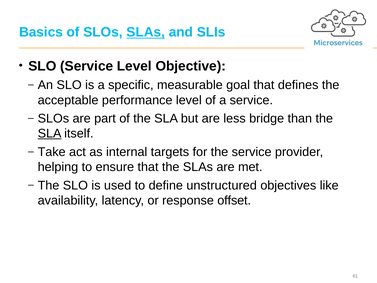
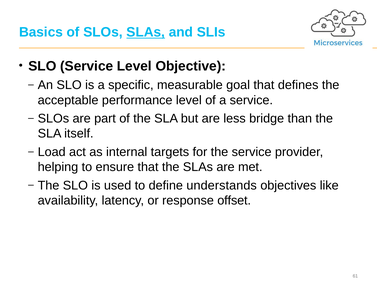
SLA at (50, 133) underline: present -> none
Take: Take -> Load
unstructured: unstructured -> understands
